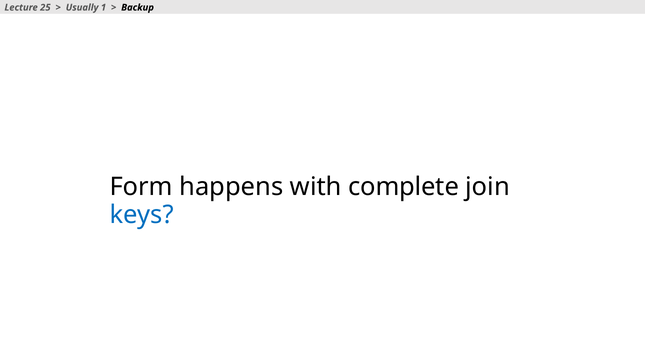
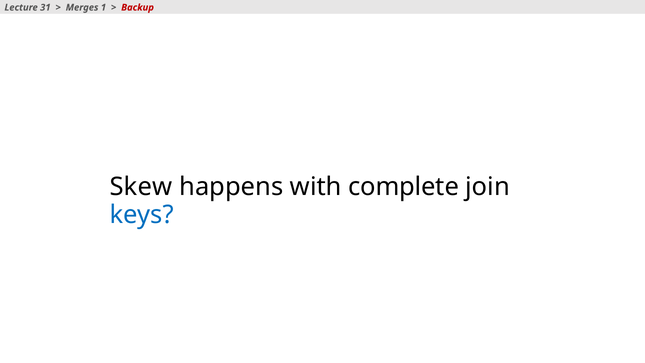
25: 25 -> 31
Usually: Usually -> Merges
Backup colour: black -> red
Form: Form -> Skew
